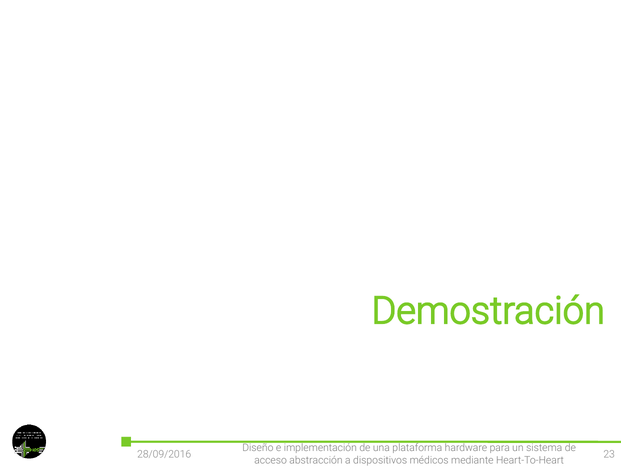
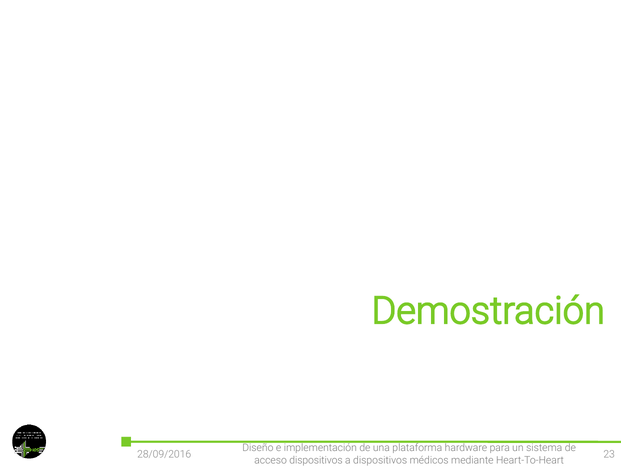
acceso abstracción: abstracción -> dispositivos
